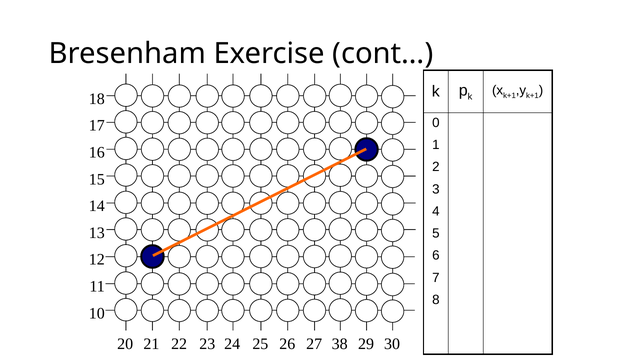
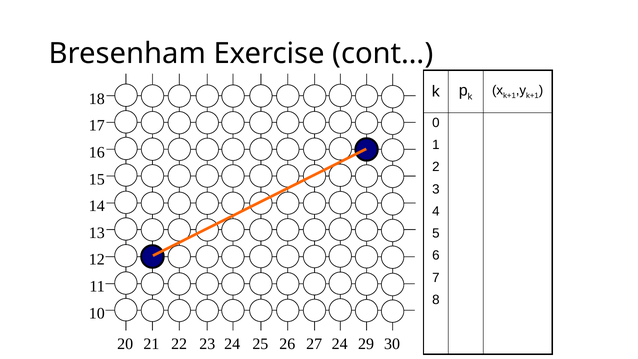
20 38: 38 -> 24
